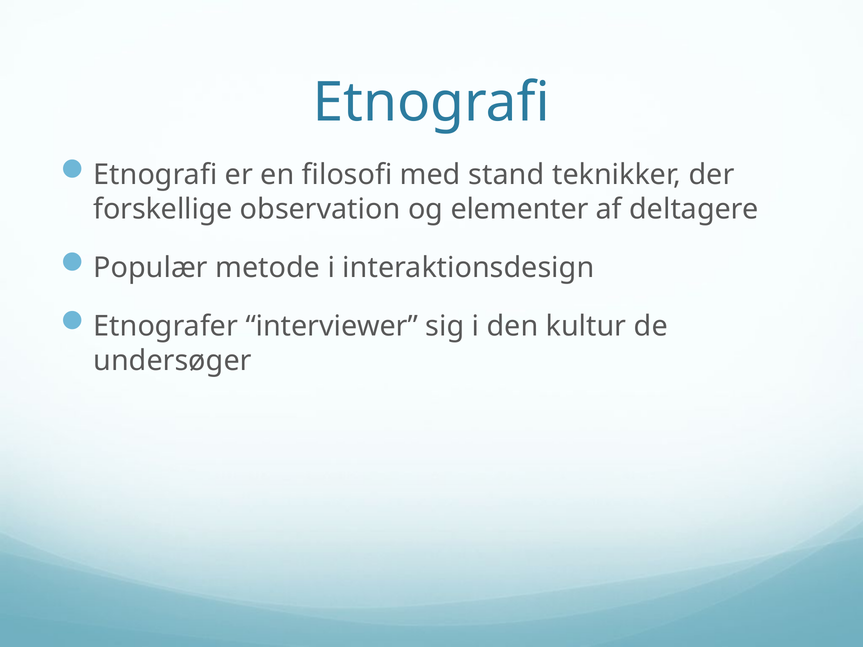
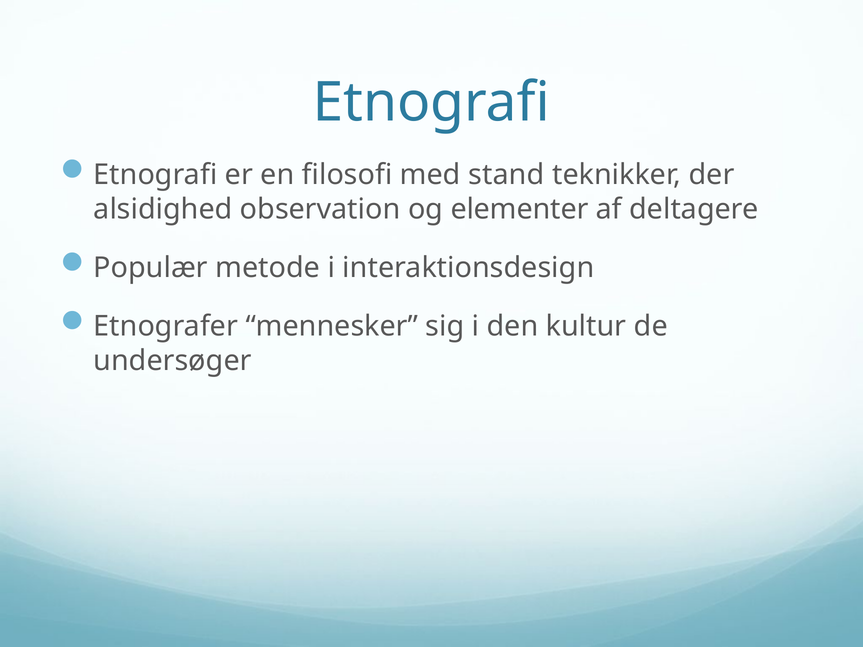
forskellige: forskellige -> alsidighed
interviewer: interviewer -> mennesker
